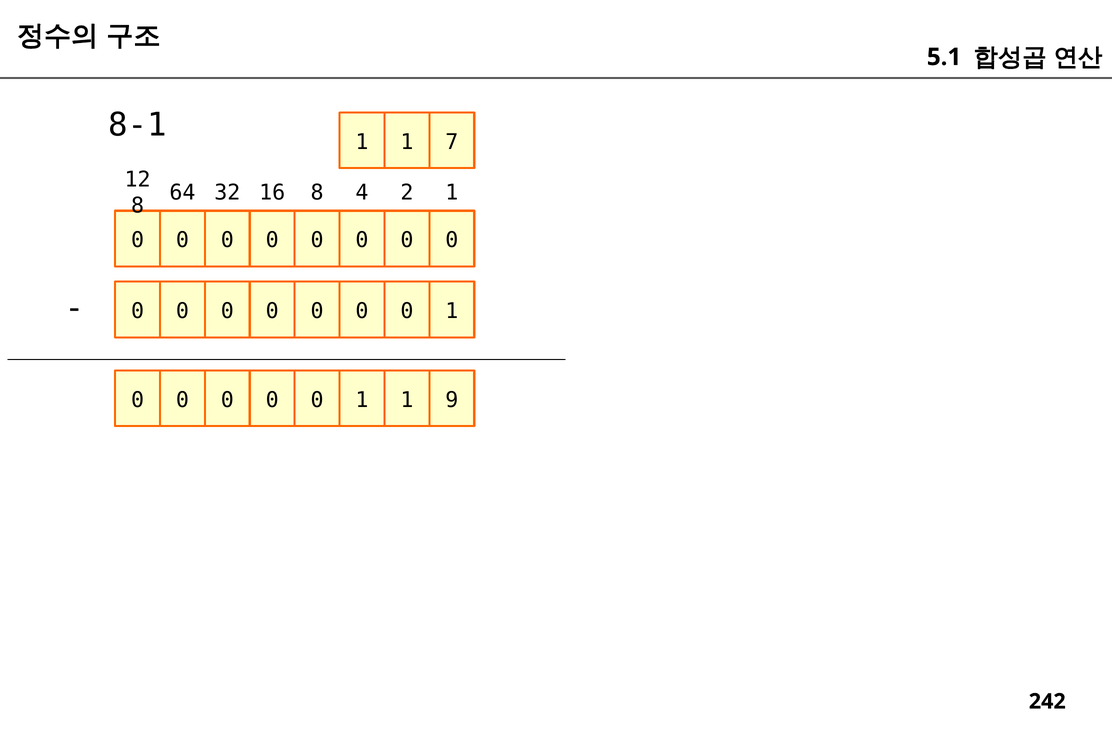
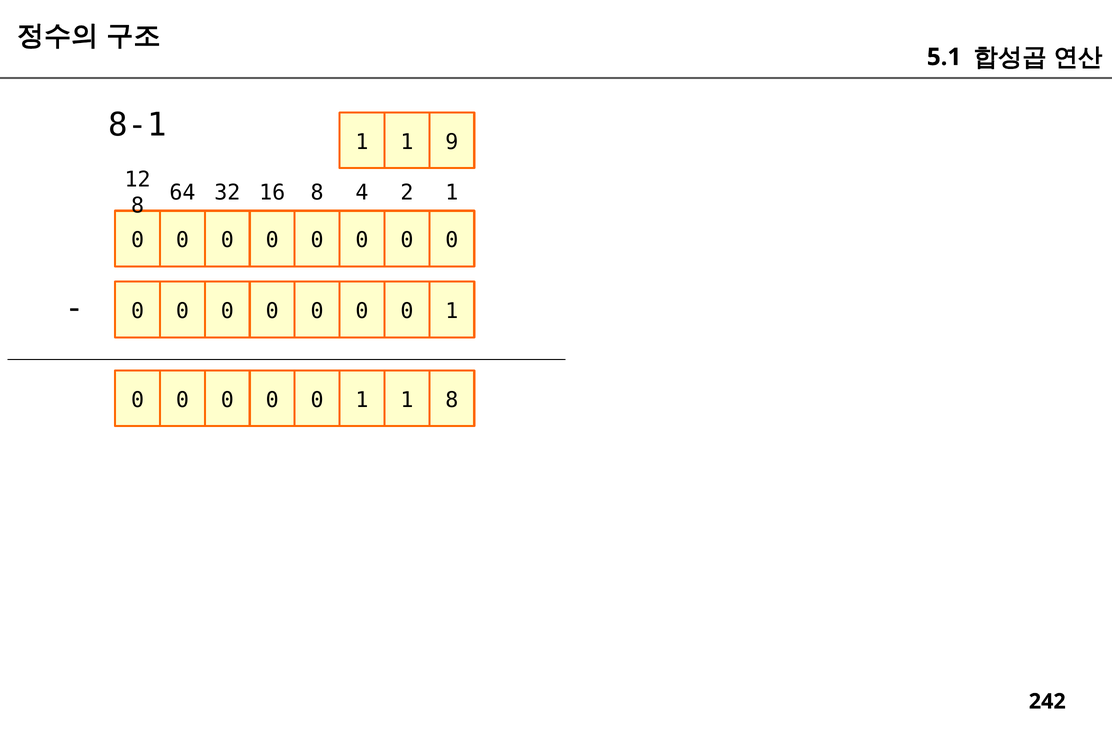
7: 7 -> 9
1 9: 9 -> 8
